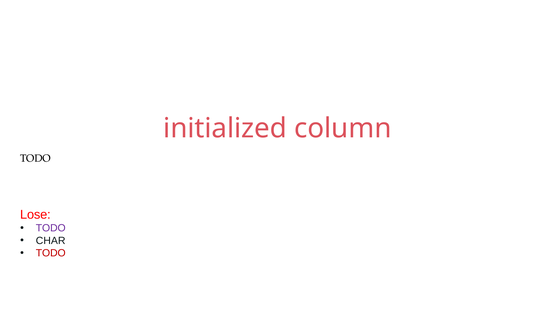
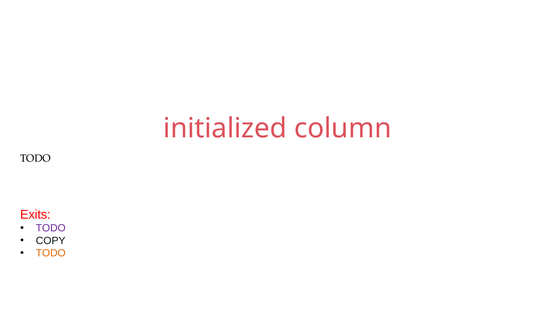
Lose: Lose -> Exits
CHAR: CHAR -> COPY
TODO at (51, 253) colour: red -> orange
